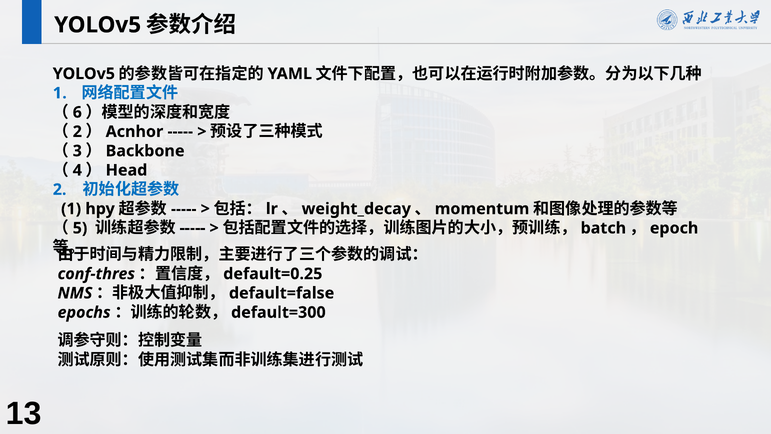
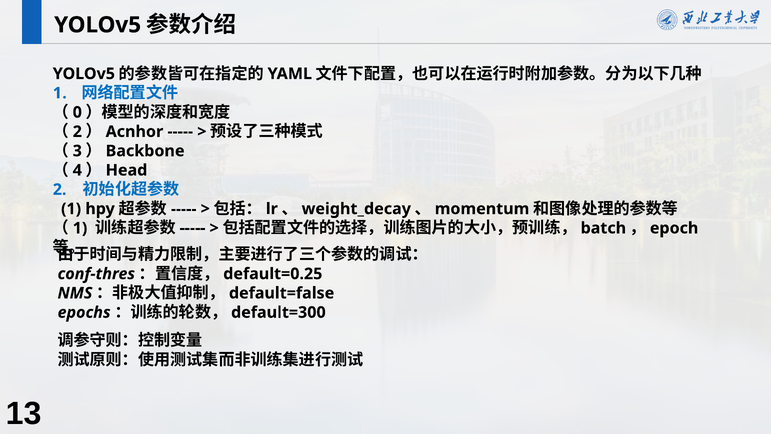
6: 6 -> 0
5 at (80, 228): 5 -> 1
